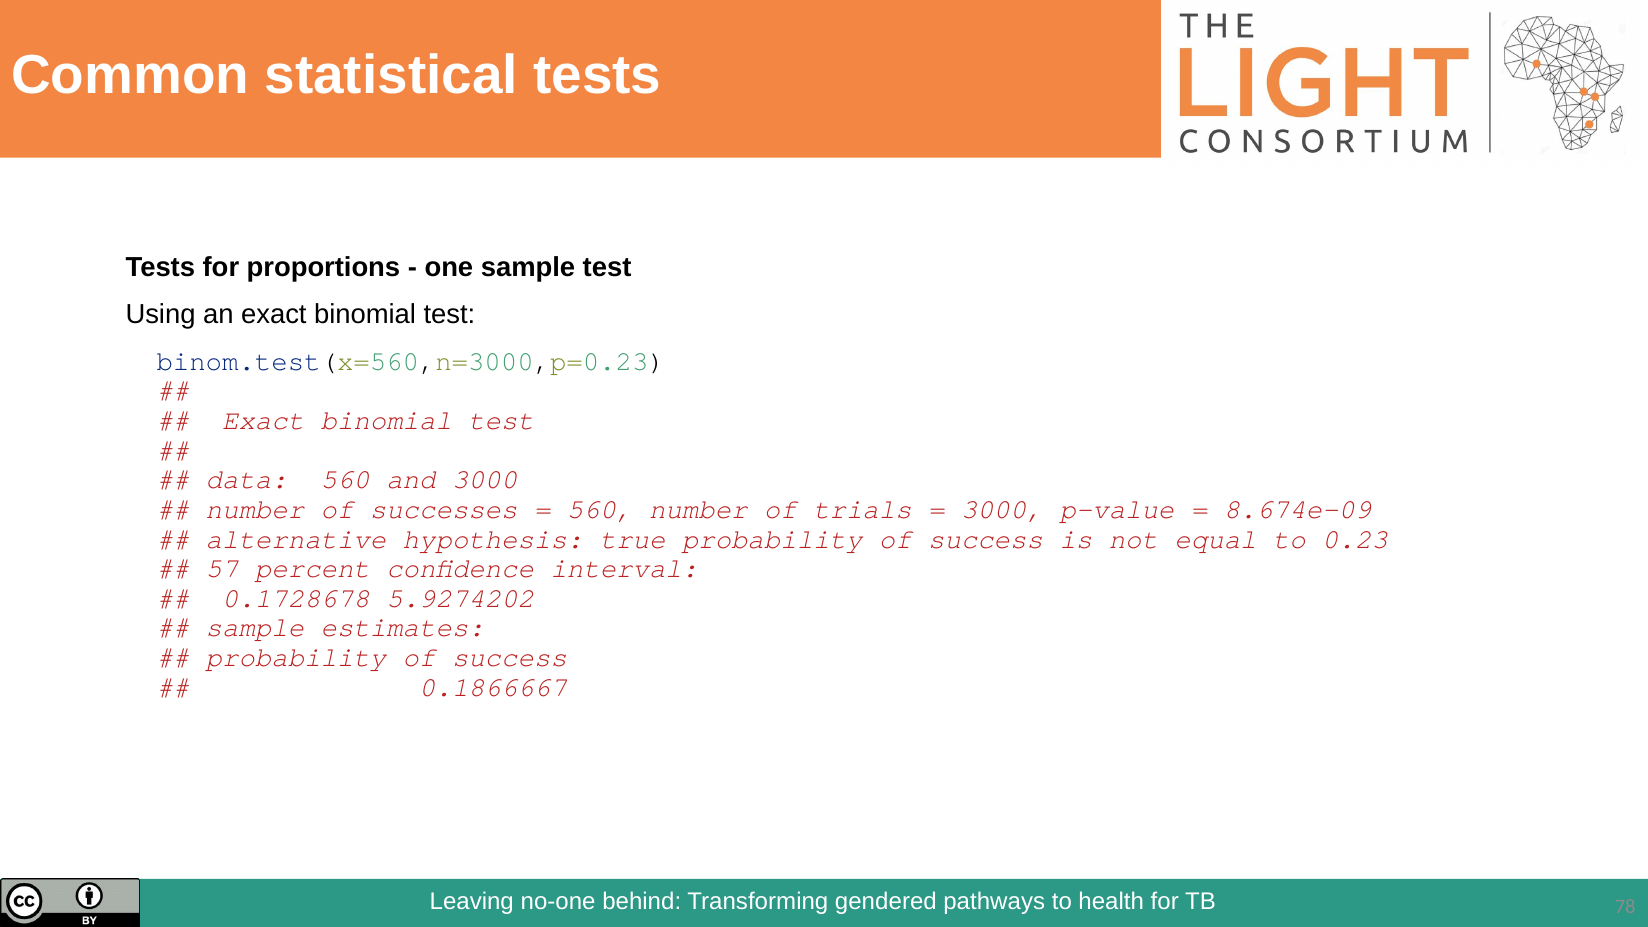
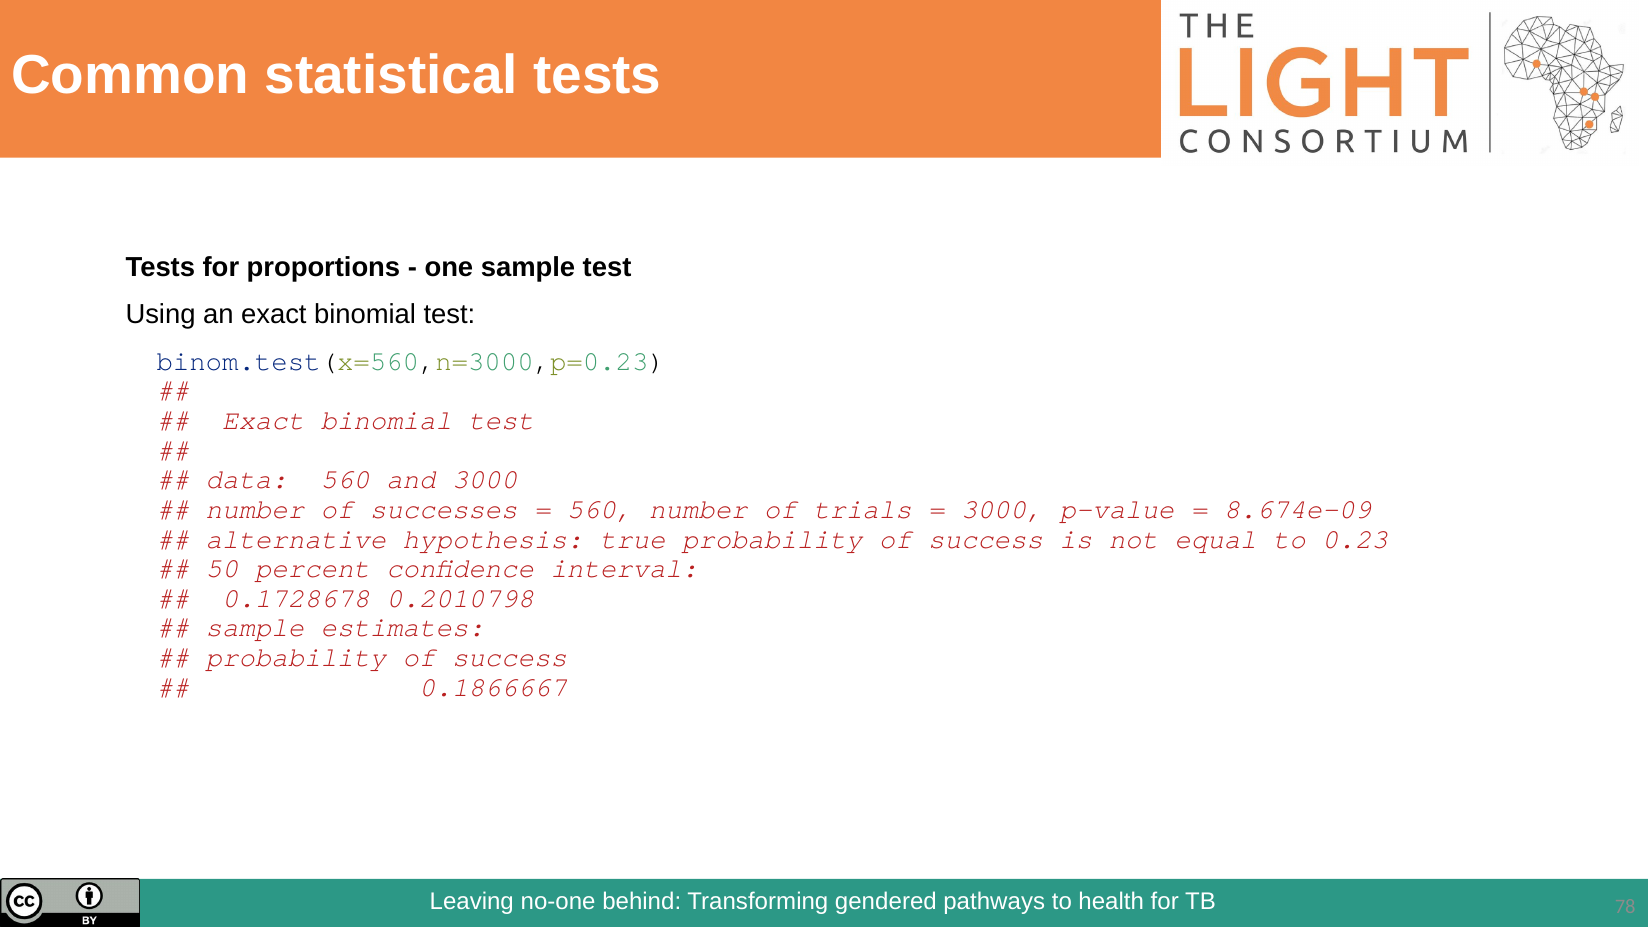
57: 57 -> 50
5.9274202: 5.9274202 -> 0.2010798
